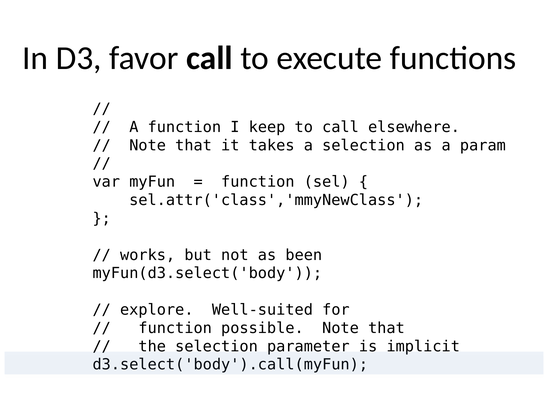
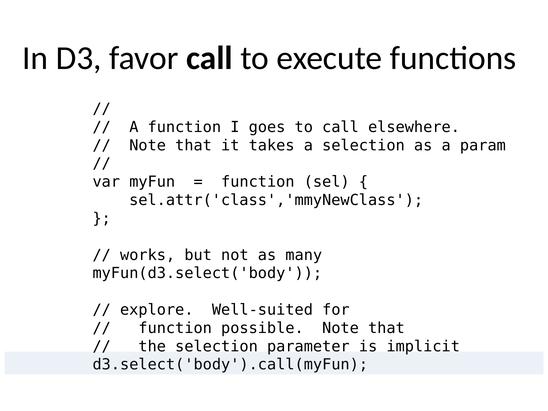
keep: keep -> goes
been: been -> many
